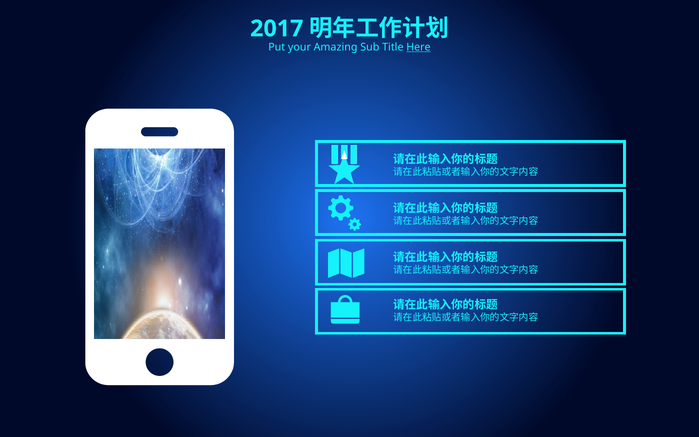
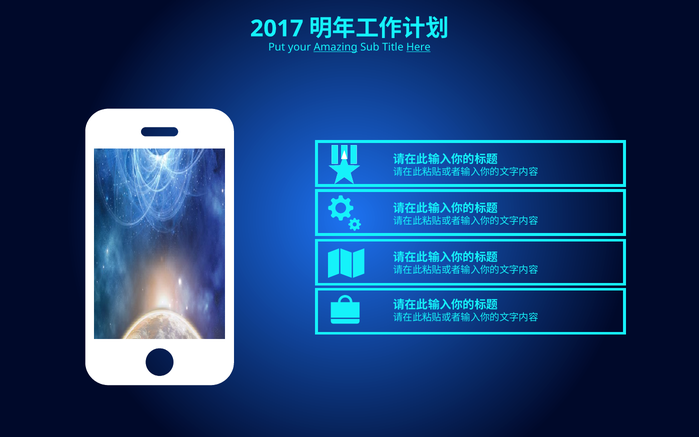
Amazing underline: none -> present
